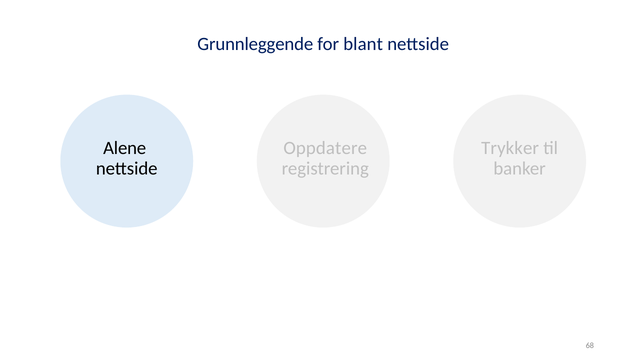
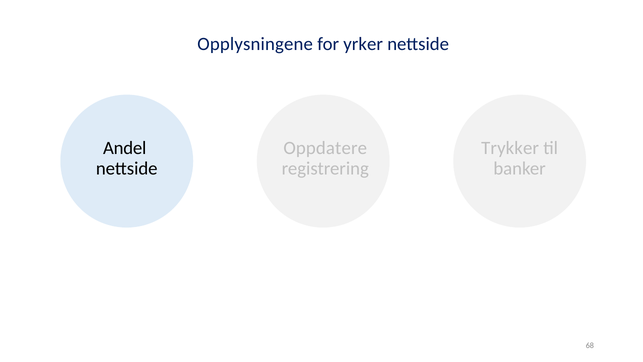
Grunnleggende: Grunnleggende -> Opplysningene
blant: blant -> yrker
Alene: Alene -> Andel
